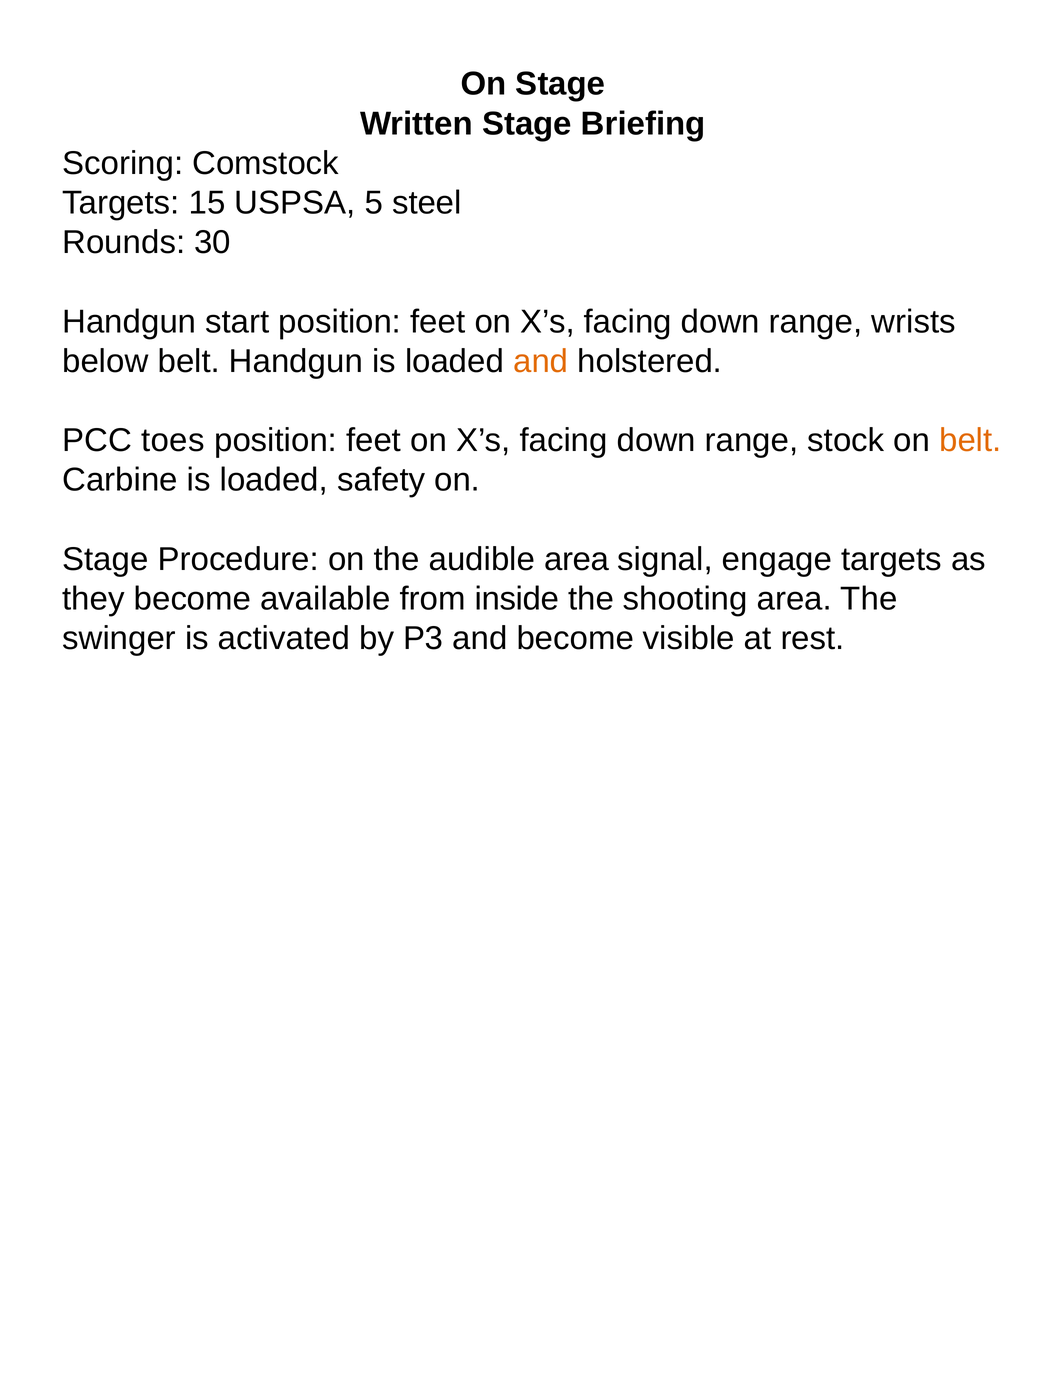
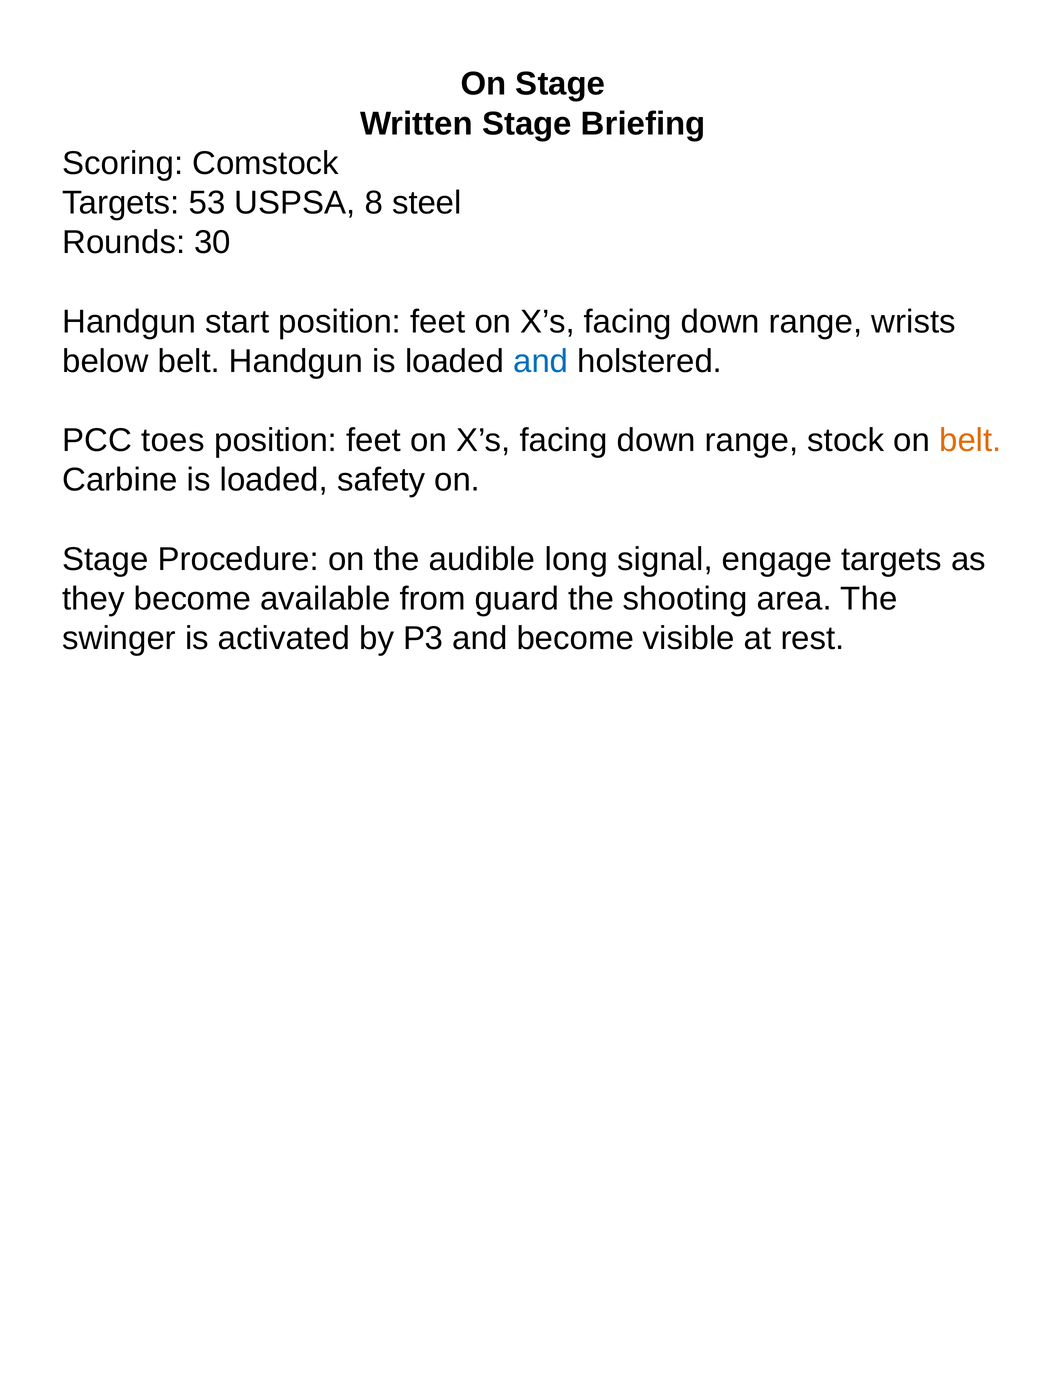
15: 15 -> 53
5: 5 -> 8
and at (541, 361) colour: orange -> blue
audible area: area -> long
inside: inside -> guard
